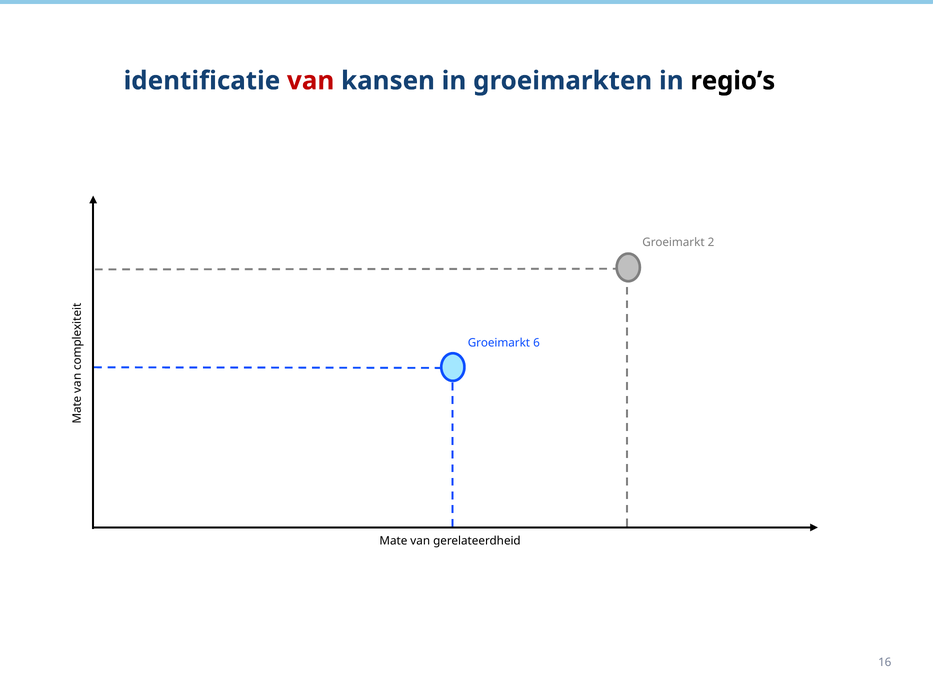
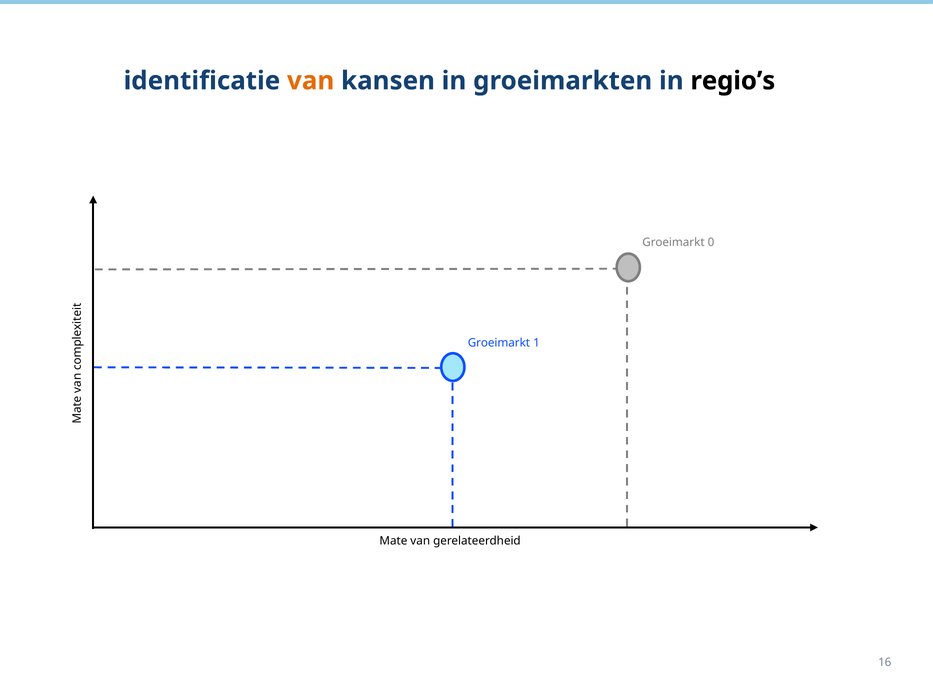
van at (311, 81) colour: red -> orange
2: 2 -> 0
6: 6 -> 1
